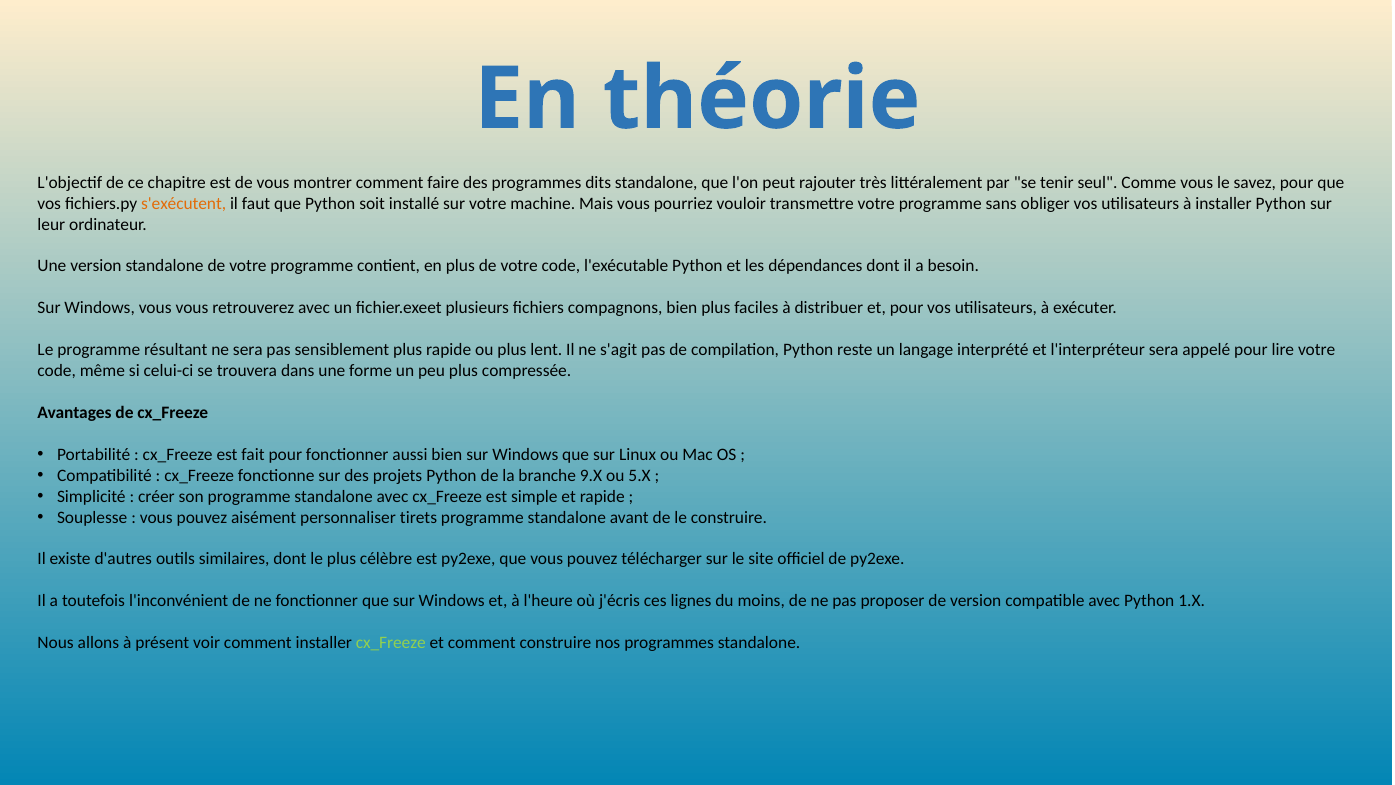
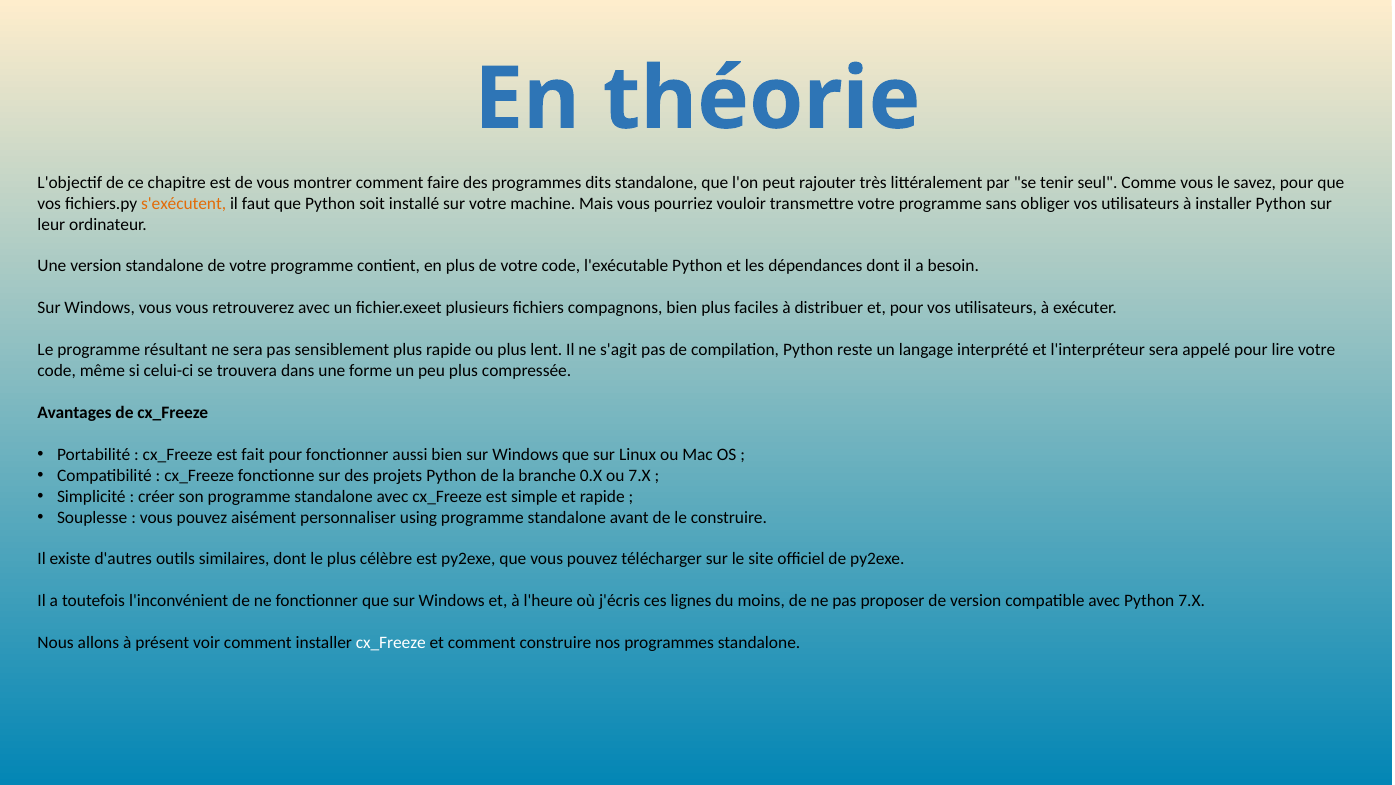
9.X: 9.X -> 0.X
ou 5.X: 5.X -> 7.X
tirets: tirets -> using
Python 1.X: 1.X -> 7.X
cx_Freeze at (391, 643) colour: light green -> white
